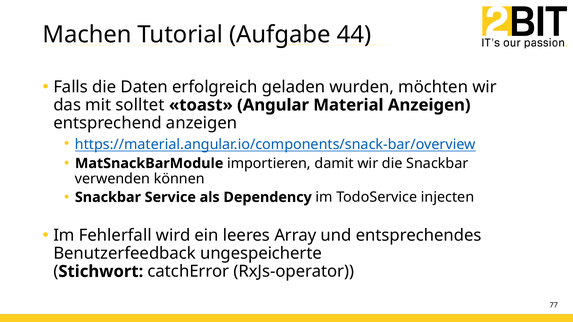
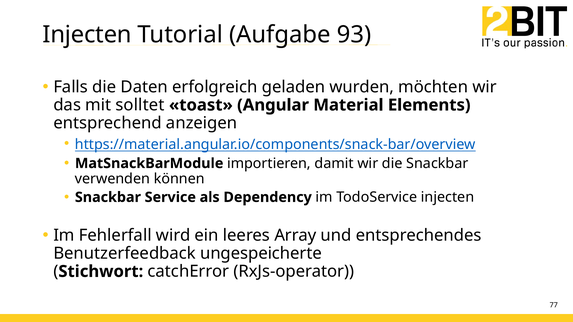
Machen at (87, 35): Machen -> Injecten
44: 44 -> 93
Material Anzeigen: Anzeigen -> Elements
